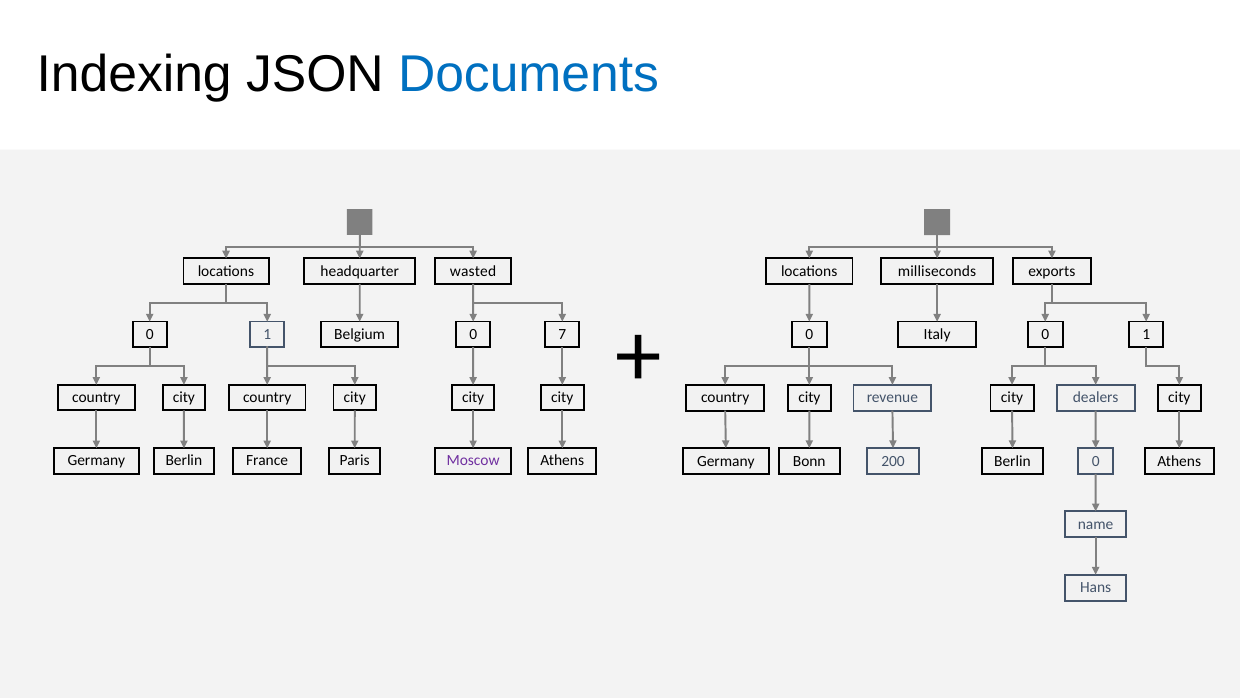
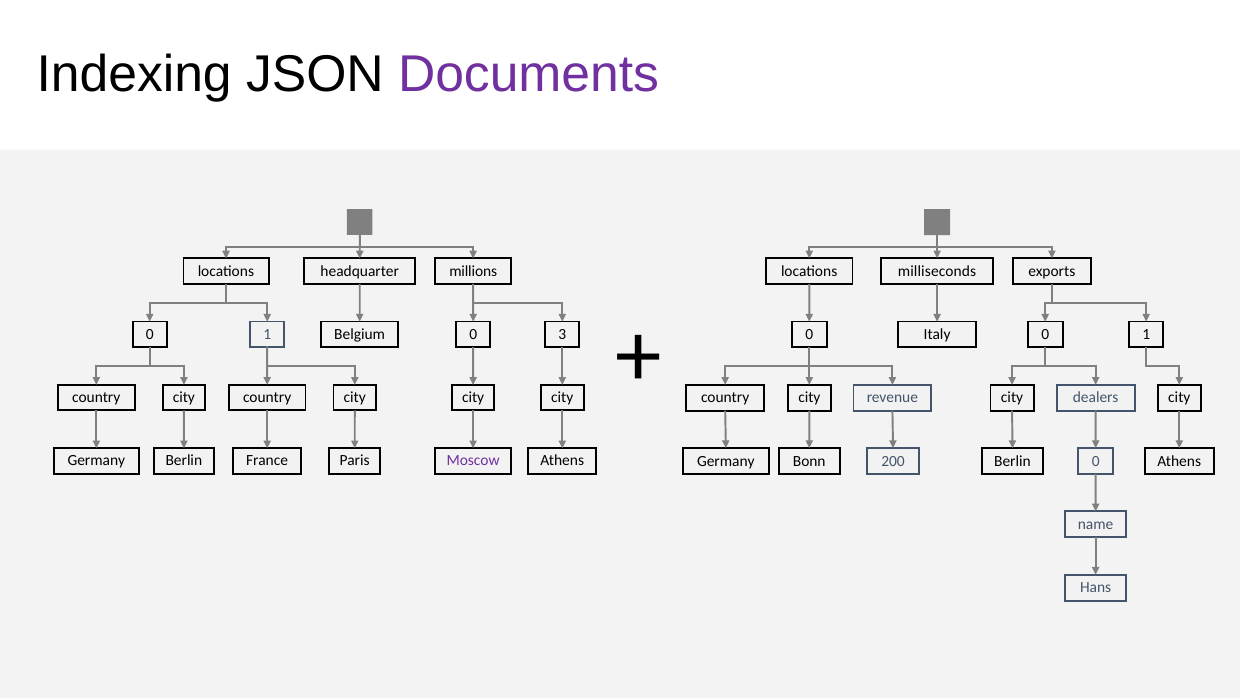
Documents colour: blue -> purple
wasted: wasted -> millions
7: 7 -> 3
